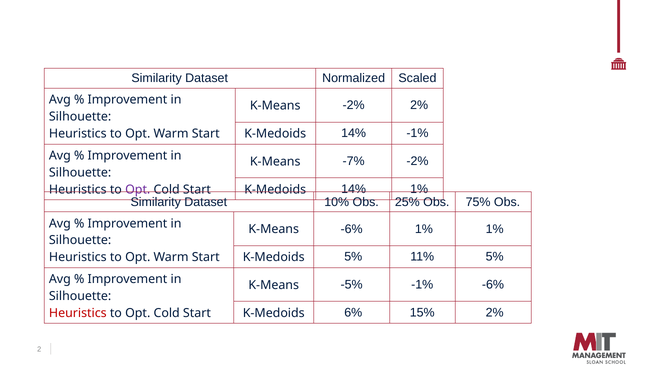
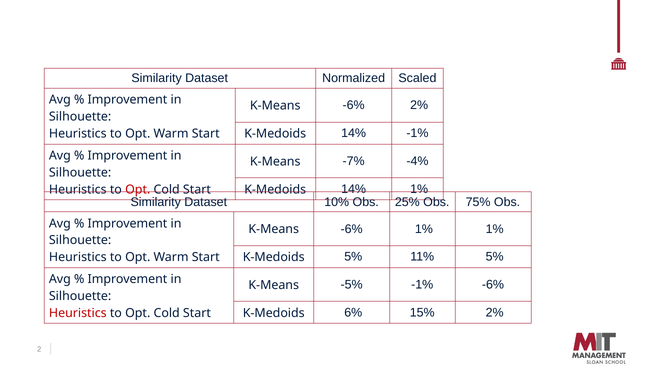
-2% at (354, 105): -2% -> -6%
-7% -2%: -2% -> -4%
Opt at (138, 189) colour: purple -> red
